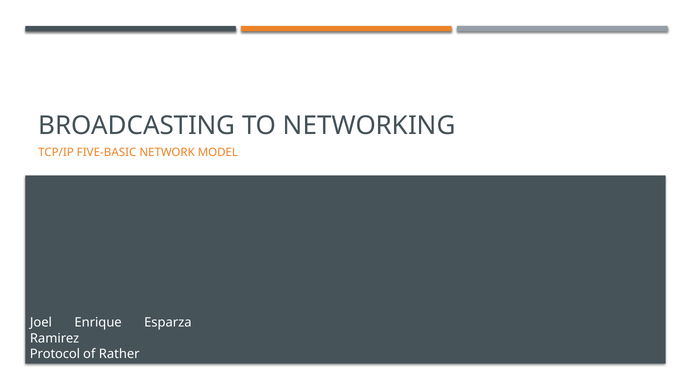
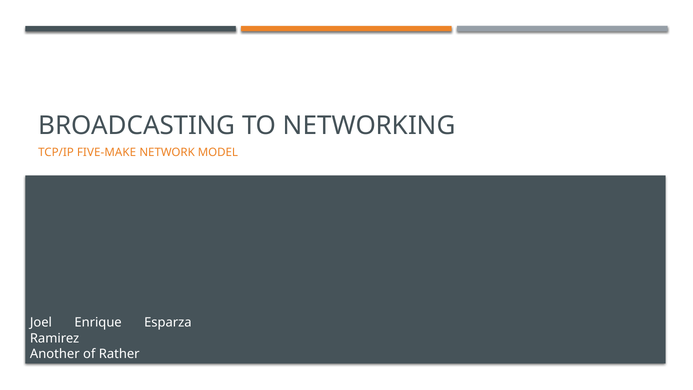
FIVE-BASIC: FIVE-BASIC -> FIVE-MAKE
Protocol: Protocol -> Another
